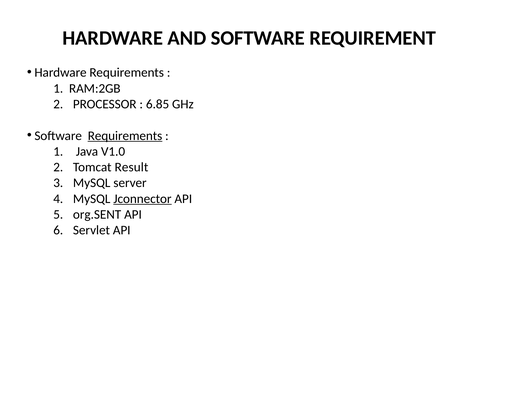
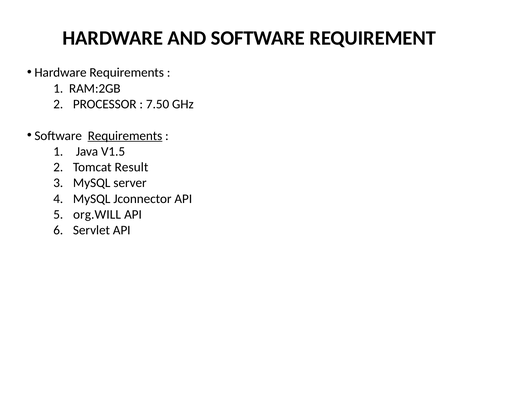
6.85: 6.85 -> 7.50
V1.0: V1.0 -> V1.5
Jconnector underline: present -> none
org.SENT: org.SENT -> org.WILL
